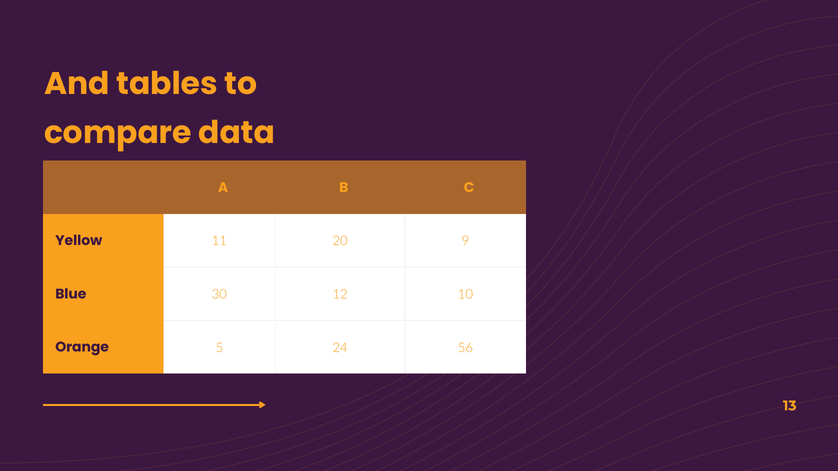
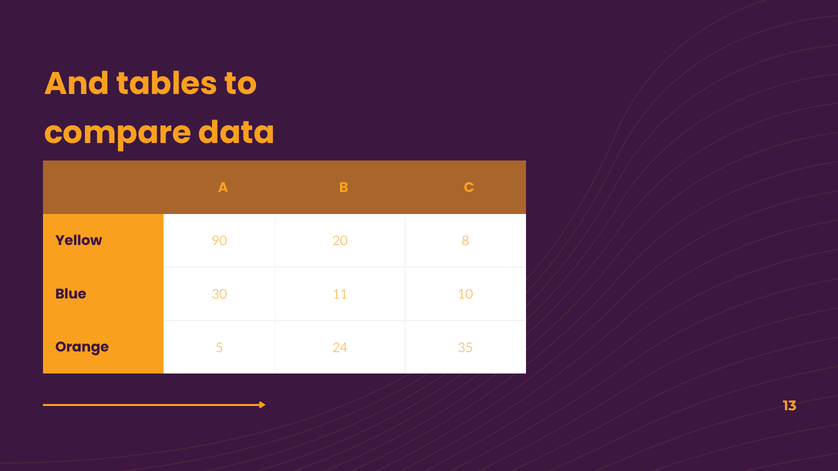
11: 11 -> 90
9: 9 -> 8
12: 12 -> 11
56: 56 -> 35
